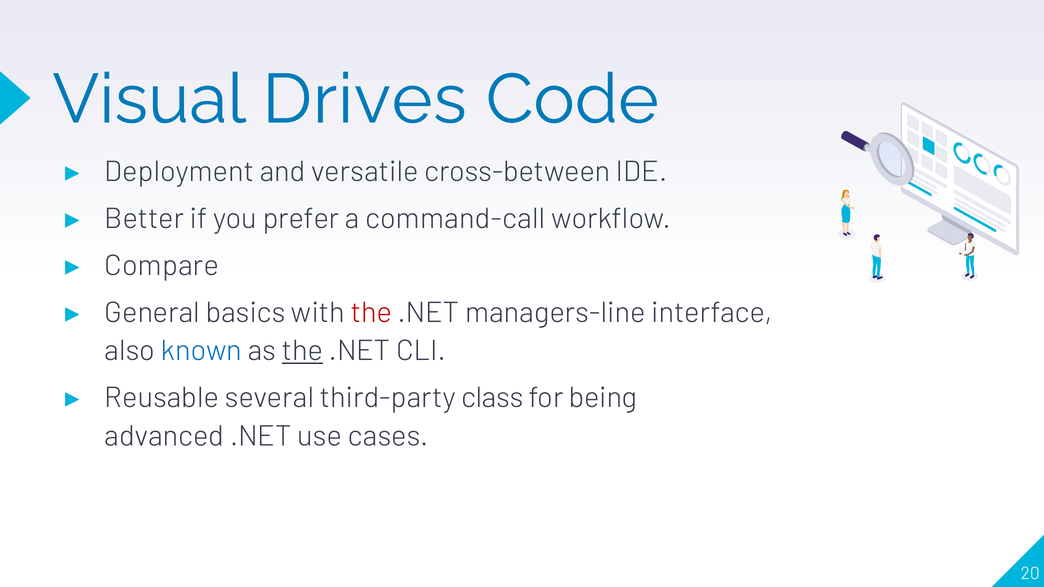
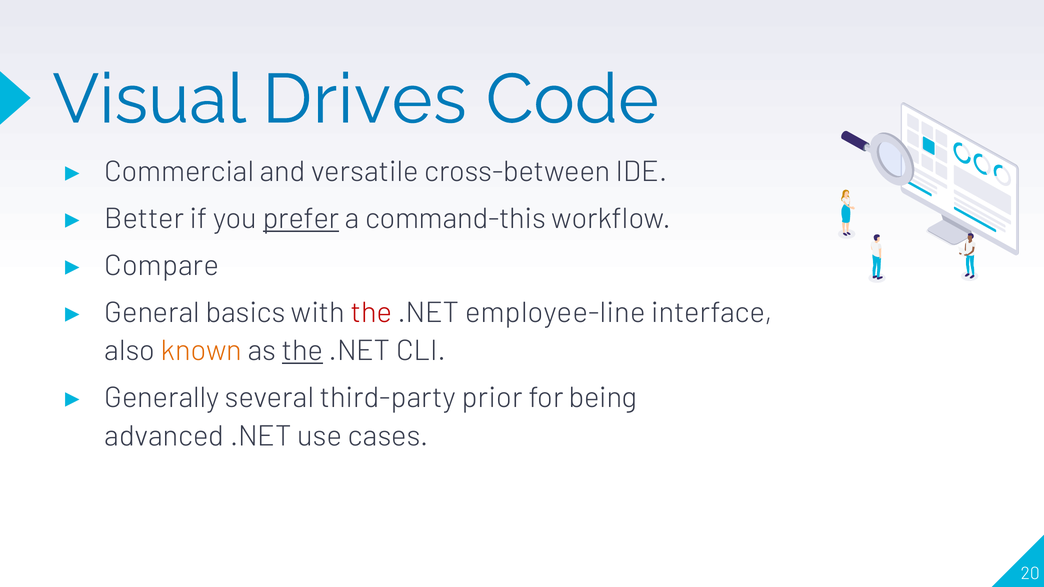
Deployment: Deployment -> Commercial
prefer underline: none -> present
command-call: command-call -> command-this
managers-line: managers-line -> employee-line
known colour: blue -> orange
Reusable: Reusable -> Generally
class: class -> prior
